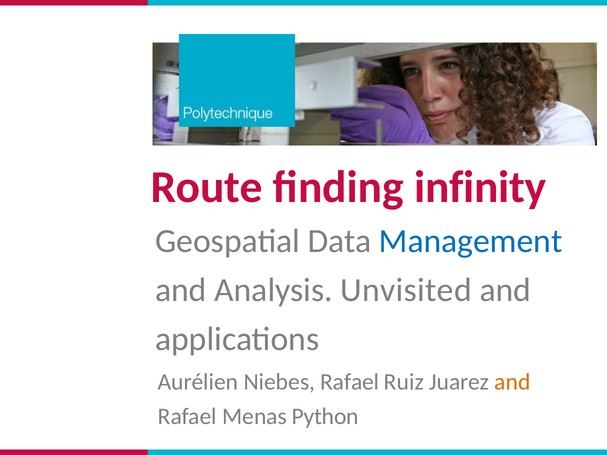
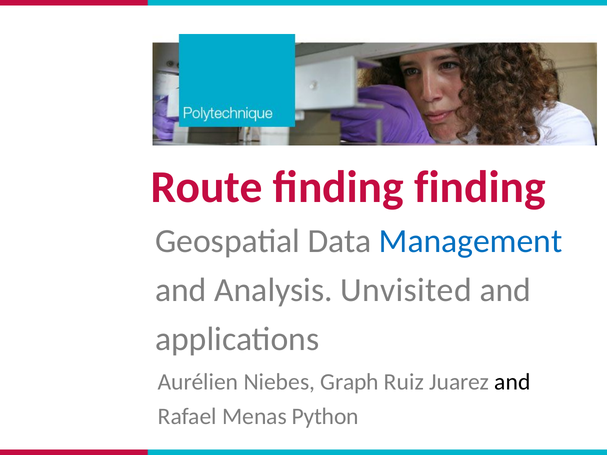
finding infinity: infinity -> finding
Niebes Rafael: Rafael -> Graph
and at (512, 382) colour: orange -> black
